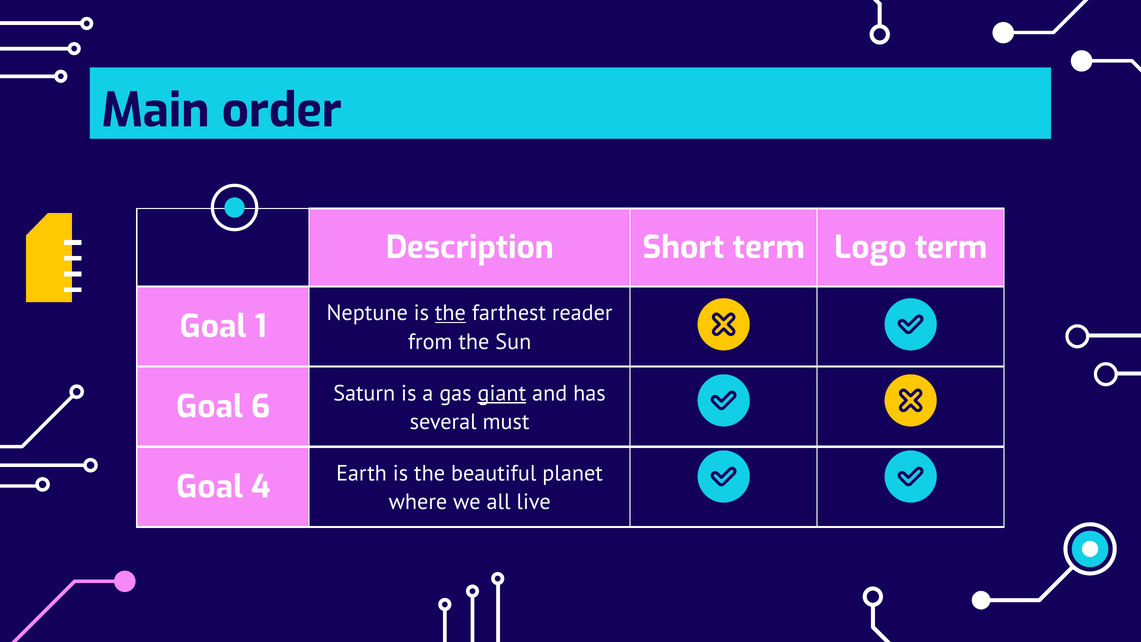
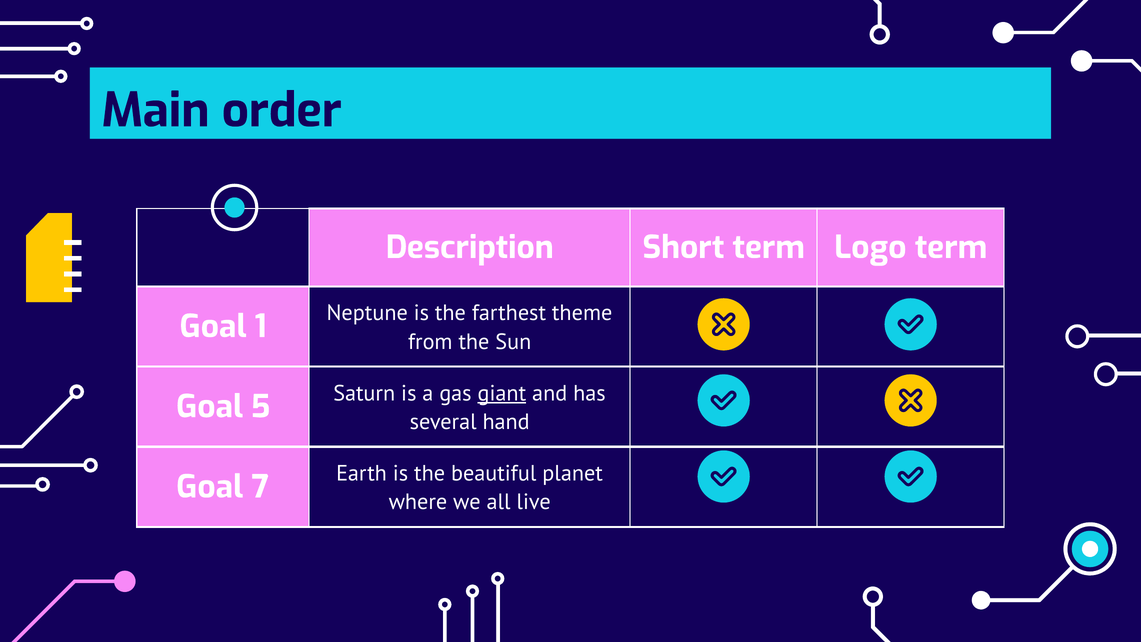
the at (450, 313) underline: present -> none
reader: reader -> theme
6: 6 -> 5
must: must -> hand
4: 4 -> 7
